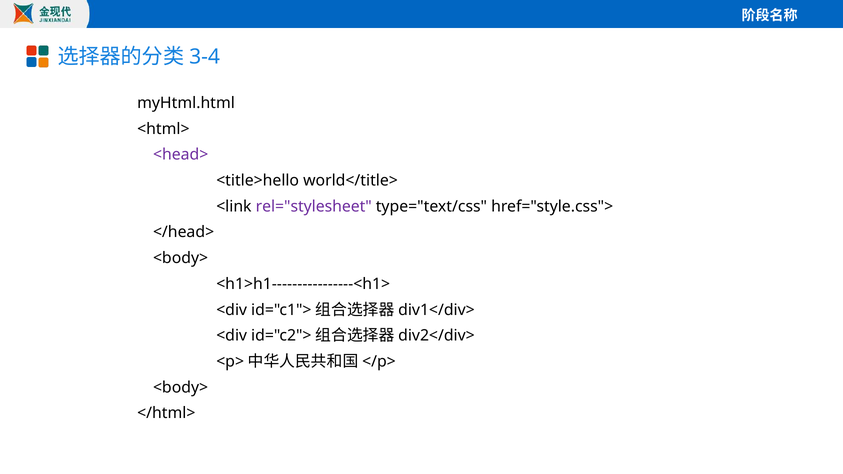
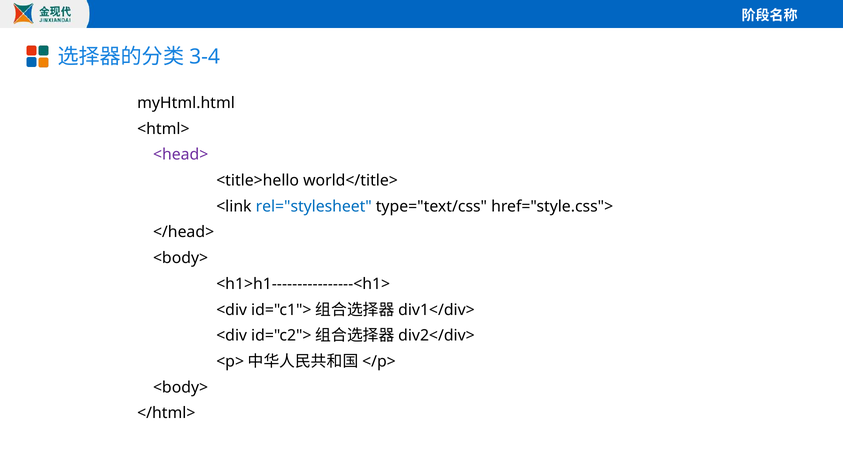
rel="stylesheet colour: purple -> blue
